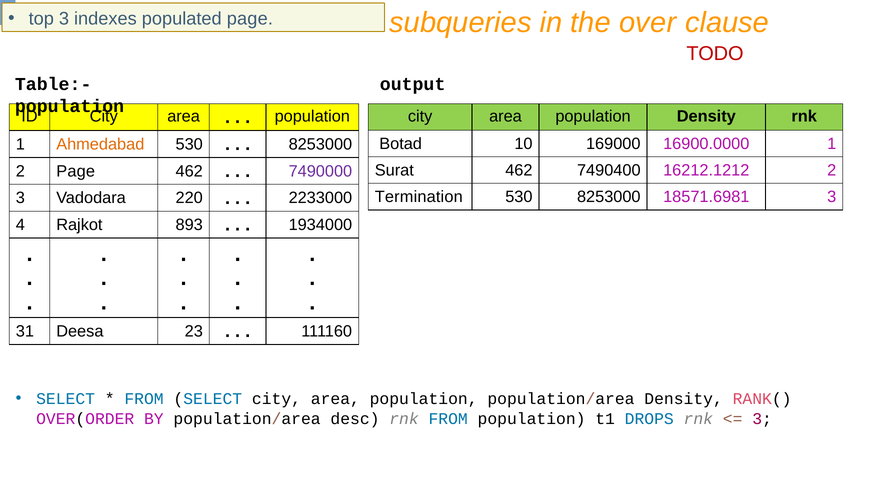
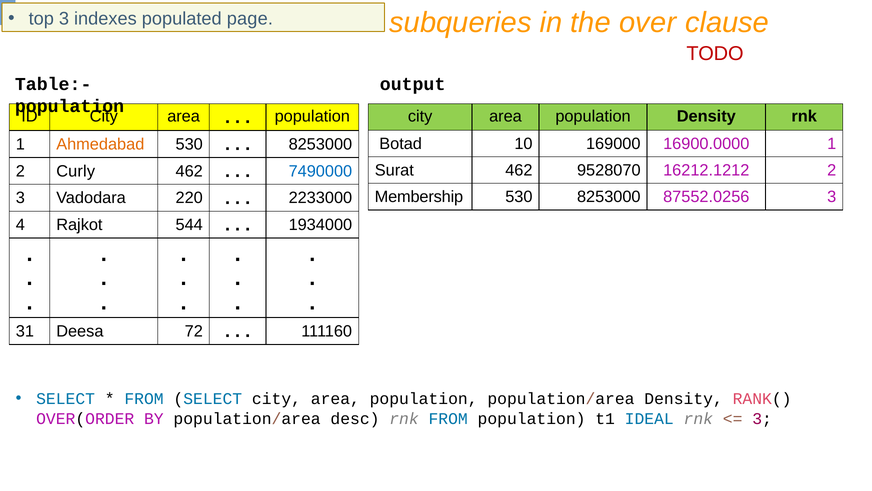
7490400: 7490400 -> 9528070
2 Page: Page -> Curly
7490000 colour: purple -> blue
Termination: Termination -> Membership
18571.6981: 18571.6981 -> 87552.0256
893: 893 -> 544
23: 23 -> 72
DROPS: DROPS -> IDEAL
